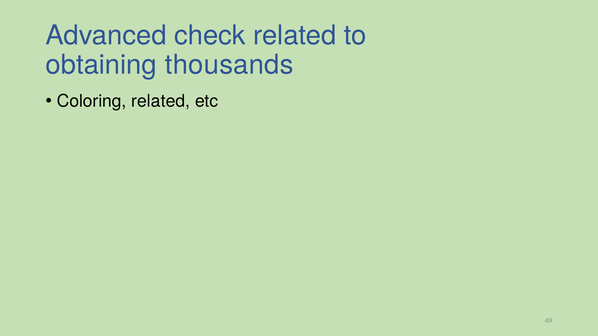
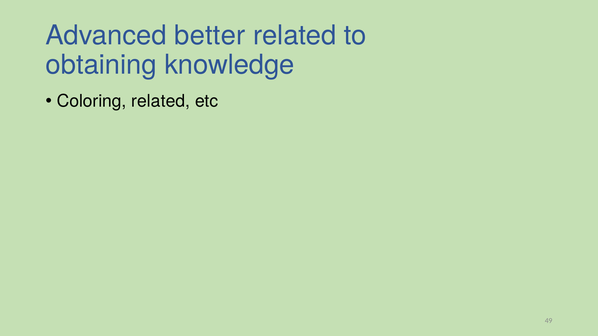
check: check -> better
thousands: thousands -> knowledge
